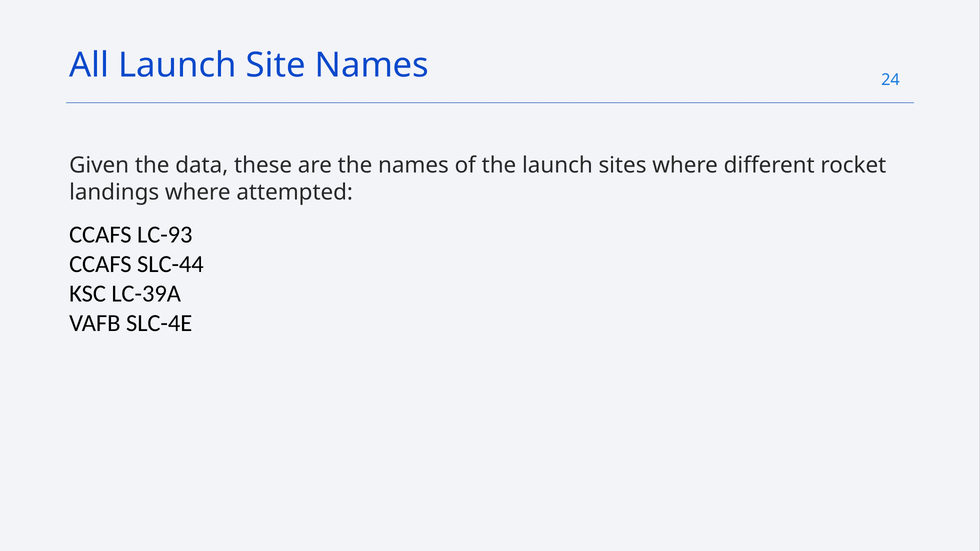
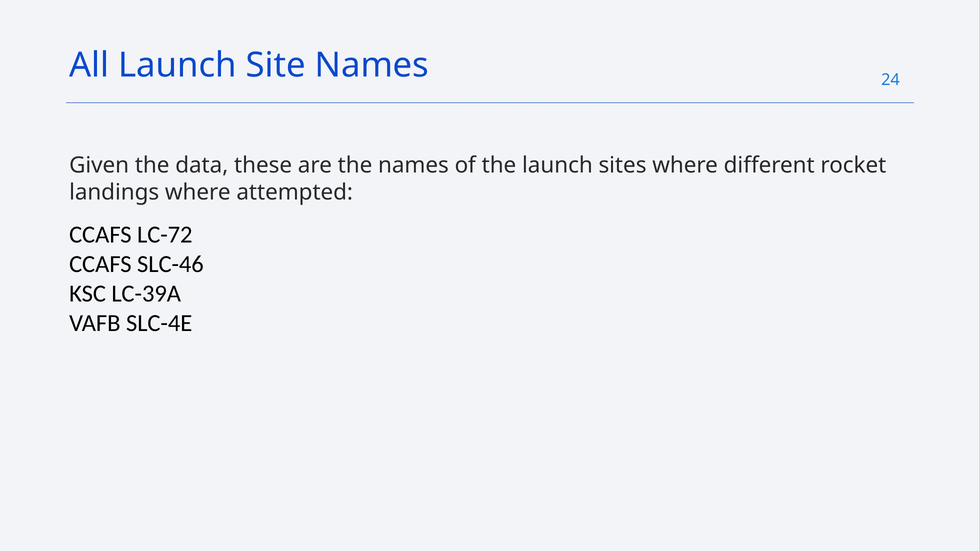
LC-93: LC-93 -> LC-72
SLC-44: SLC-44 -> SLC-46
